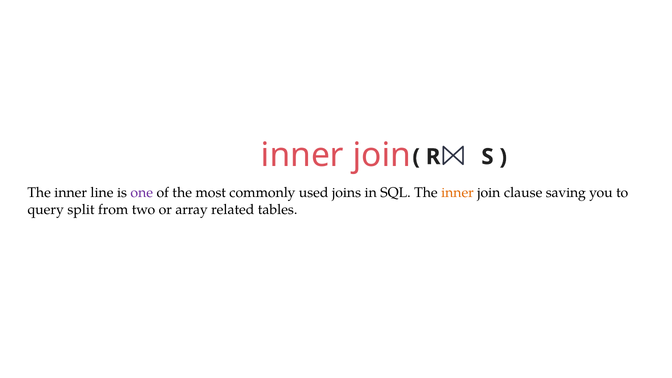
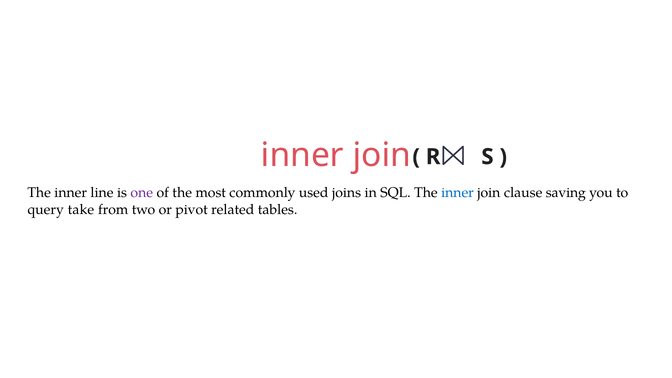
inner at (457, 193) colour: orange -> blue
split: split -> take
array: array -> pivot
